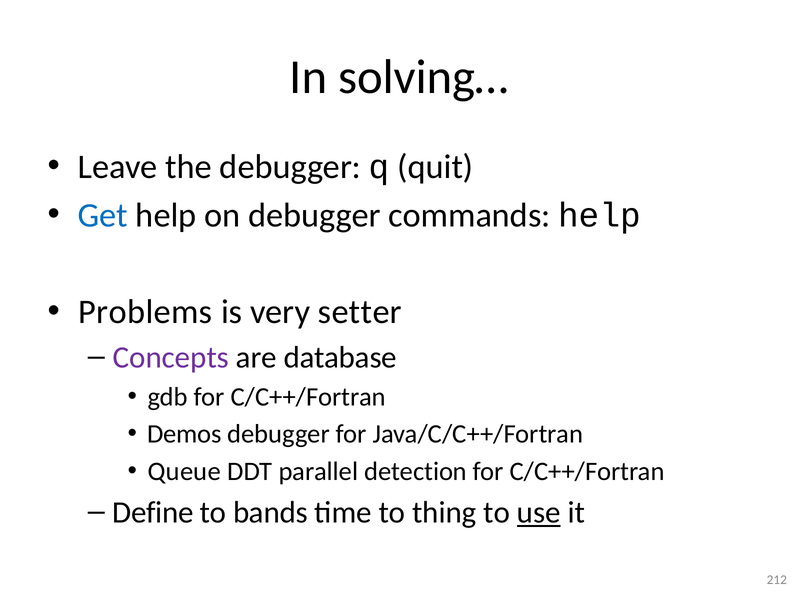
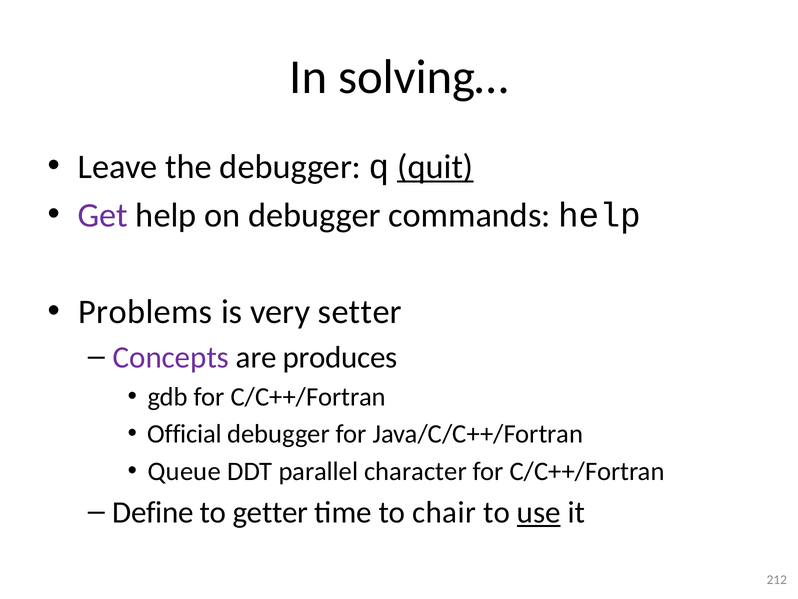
quit underline: none -> present
Get colour: blue -> purple
database: database -> produces
Demos: Demos -> Official
detection: detection -> character
bands: bands -> getter
thing: thing -> chair
